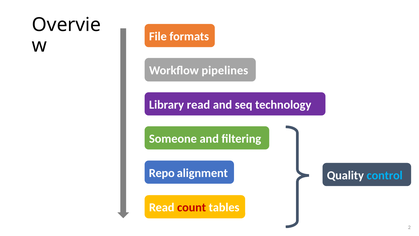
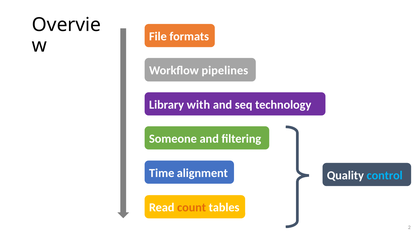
Library read: read -> with
Repo: Repo -> Time
count colour: red -> orange
